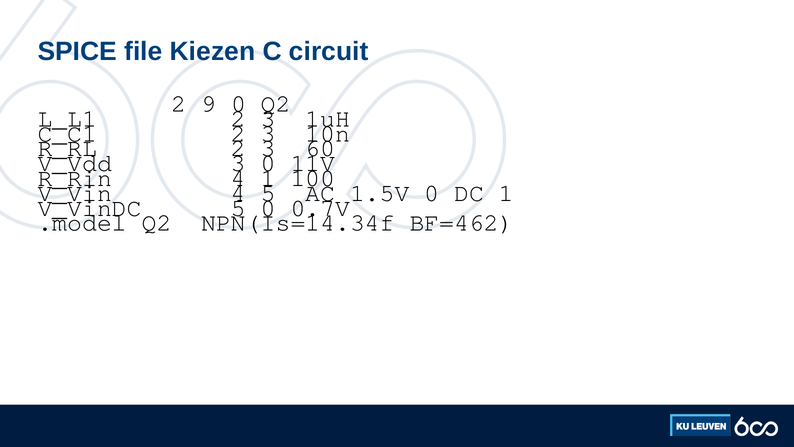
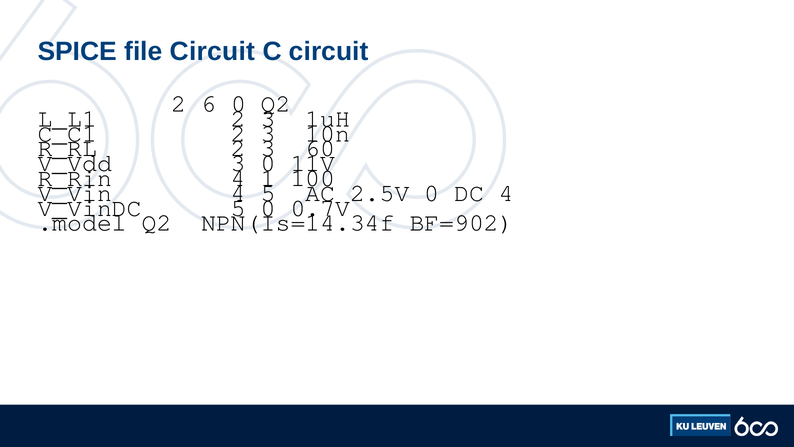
file Kiezen: Kiezen -> Circuit
9: 9 -> 6
1.5V: 1.5V -> 2.5V
DC 1: 1 -> 4
BF=462: BF=462 -> BF=902
